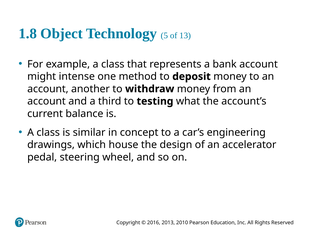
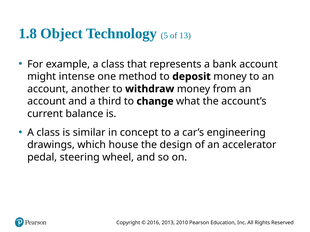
testing: testing -> change
